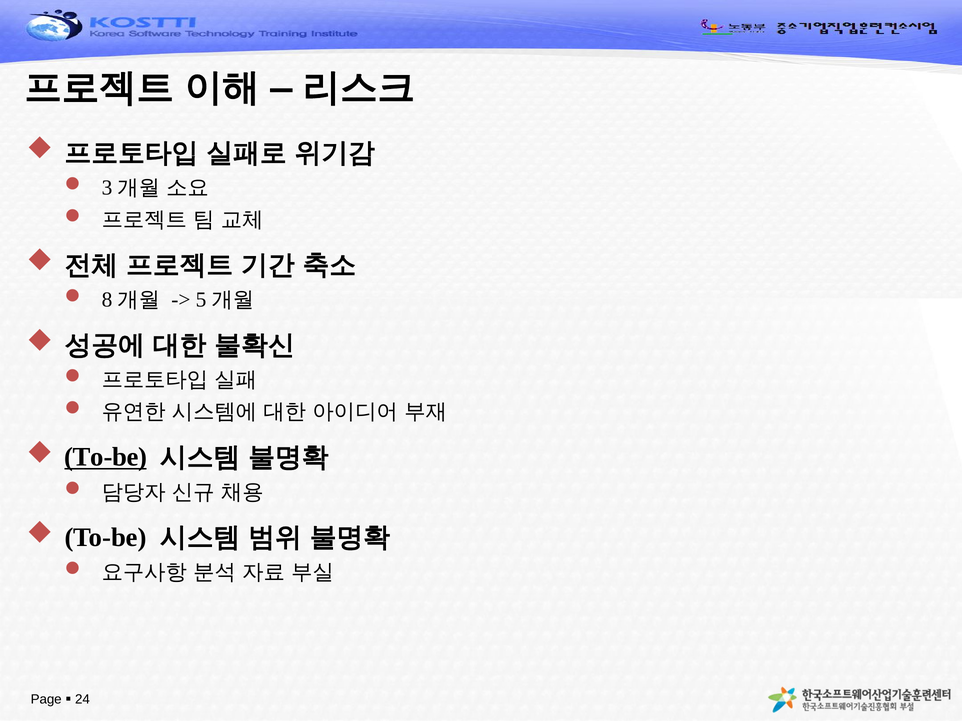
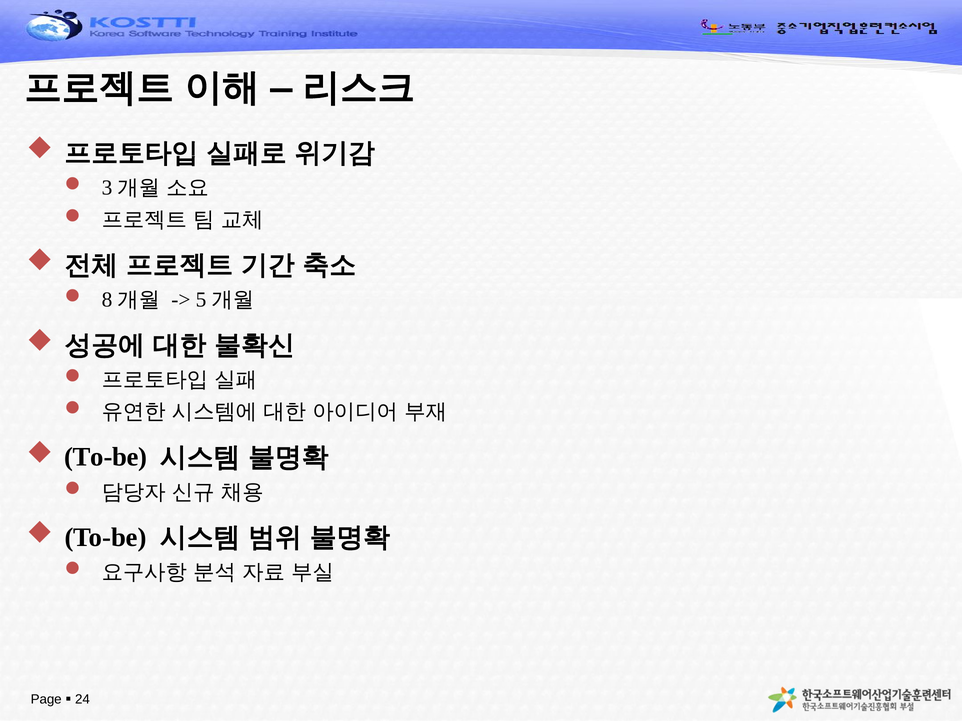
To-be at (106, 457) underline: present -> none
